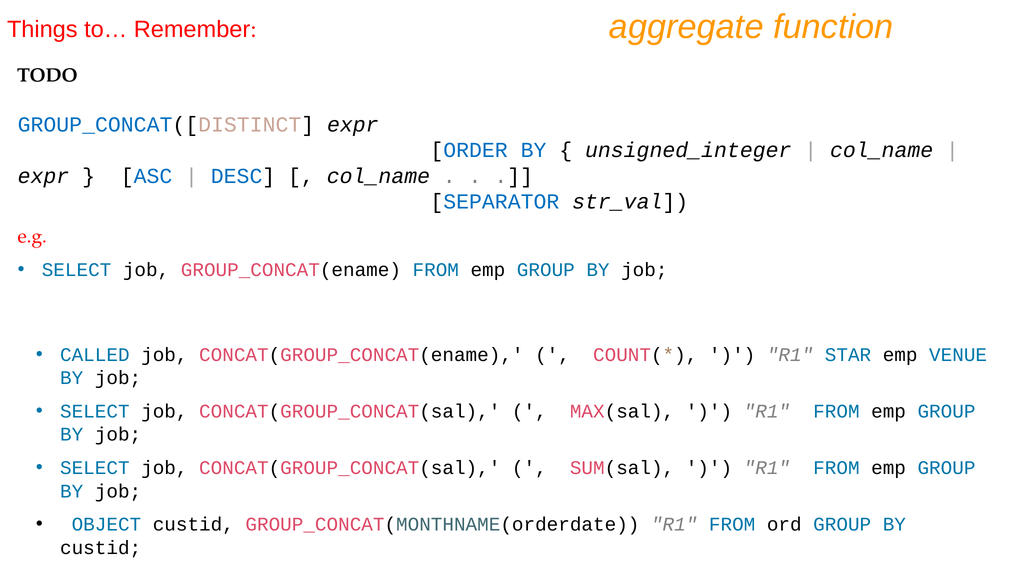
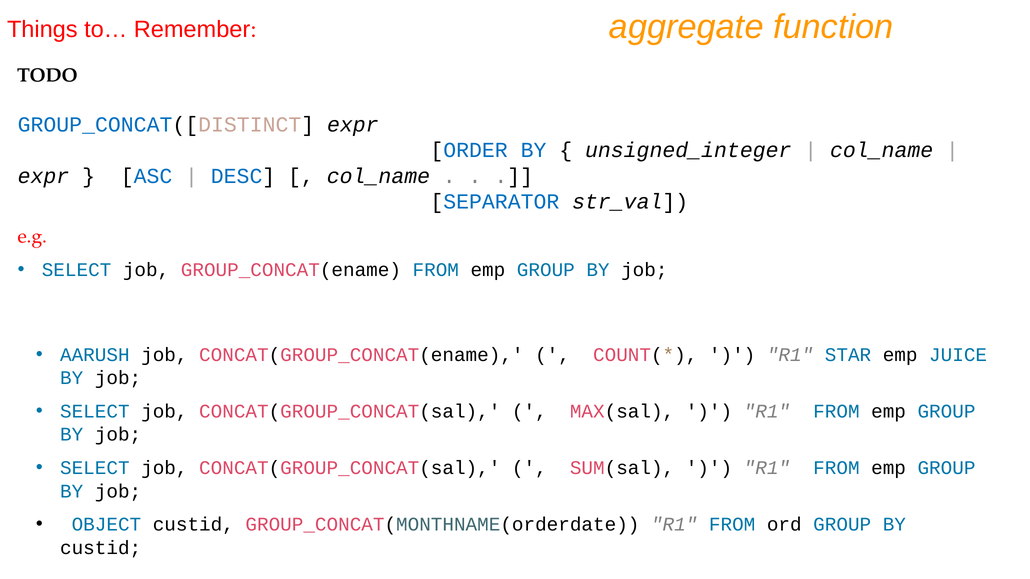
CALLED: CALLED -> AARUSH
VENUE: VENUE -> JUICE
